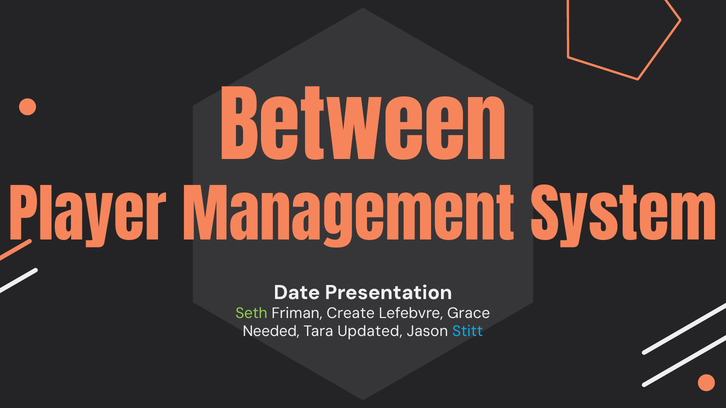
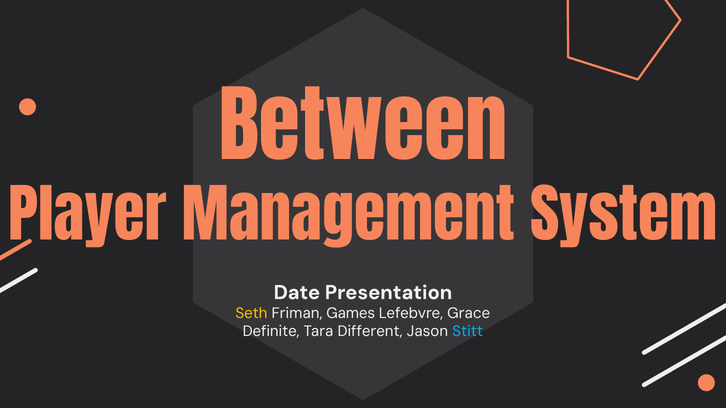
Seth colour: light green -> yellow
Create: Create -> Games
Needed: Needed -> Definite
Updated: Updated -> Different
